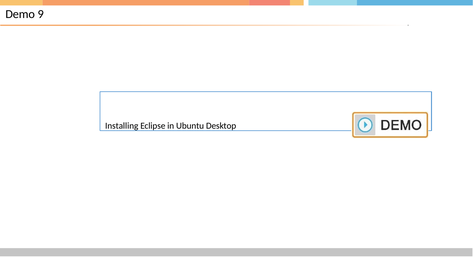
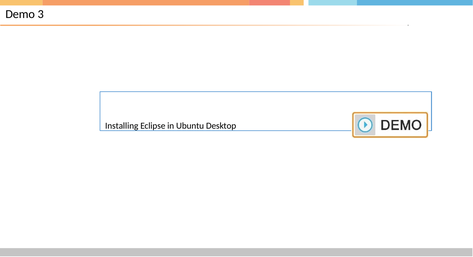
9: 9 -> 3
